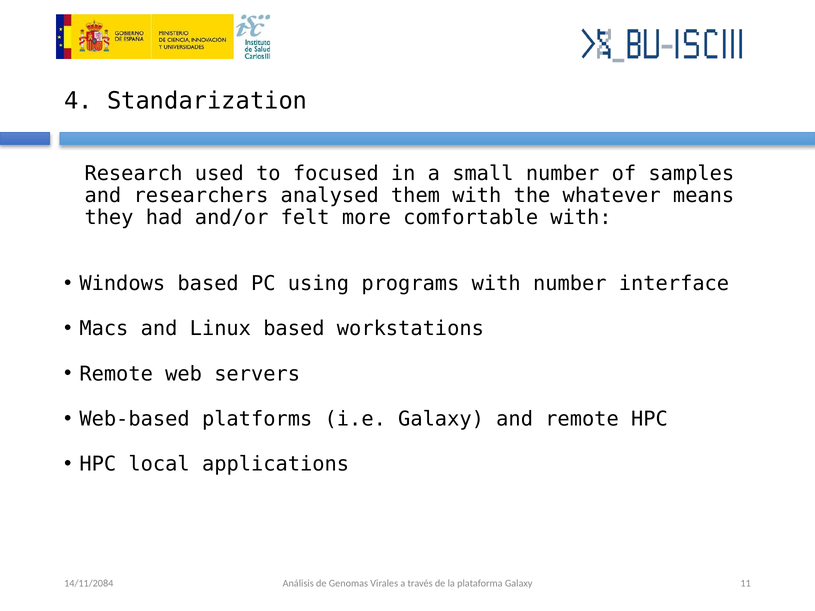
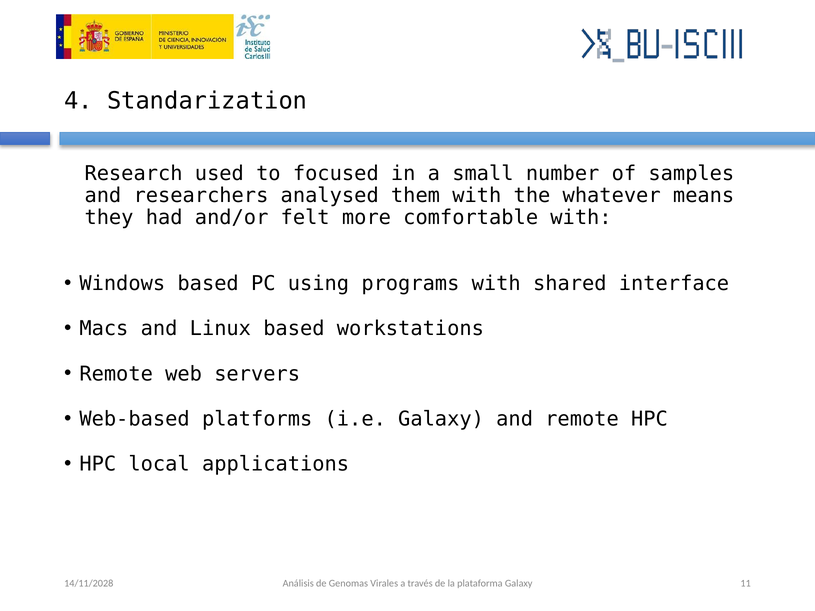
with number: number -> shared
14/11/2084: 14/11/2084 -> 14/11/2028
